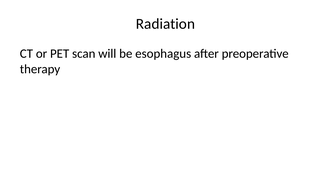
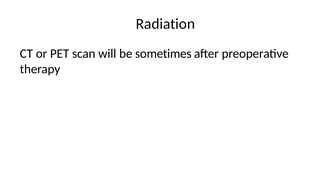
esophagus: esophagus -> sometimes
